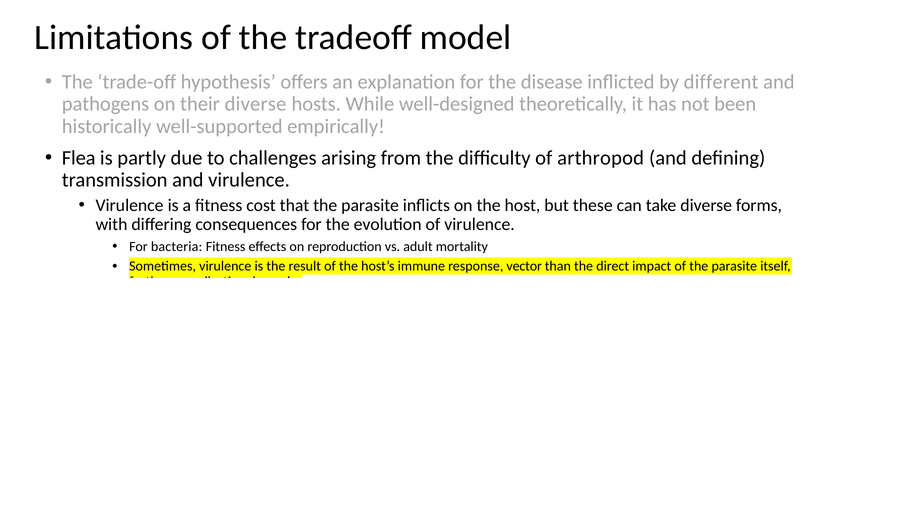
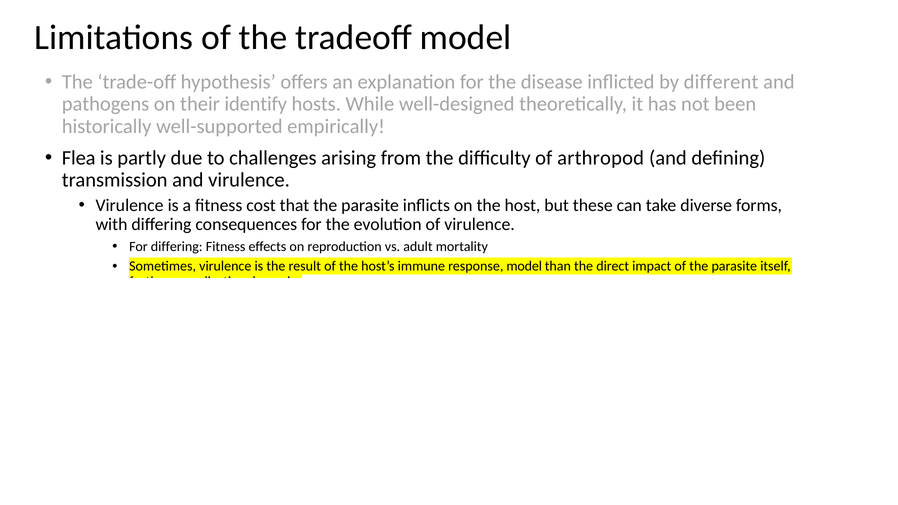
their diverse: diverse -> identify
For bacteria: bacteria -> differing
response vector: vector -> model
